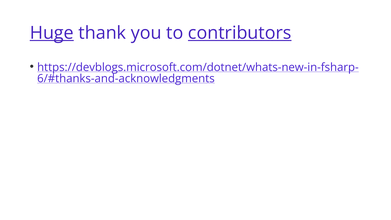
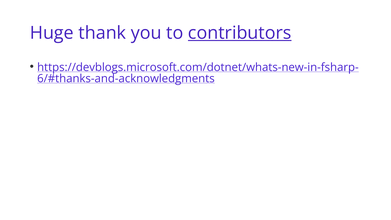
Huge underline: present -> none
